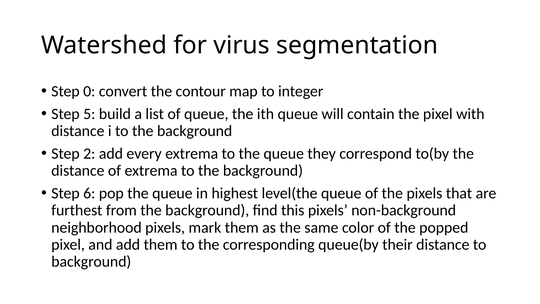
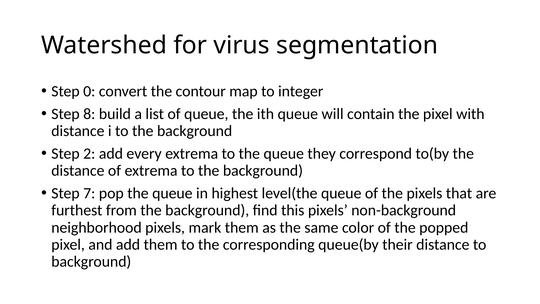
5: 5 -> 8
6: 6 -> 7
